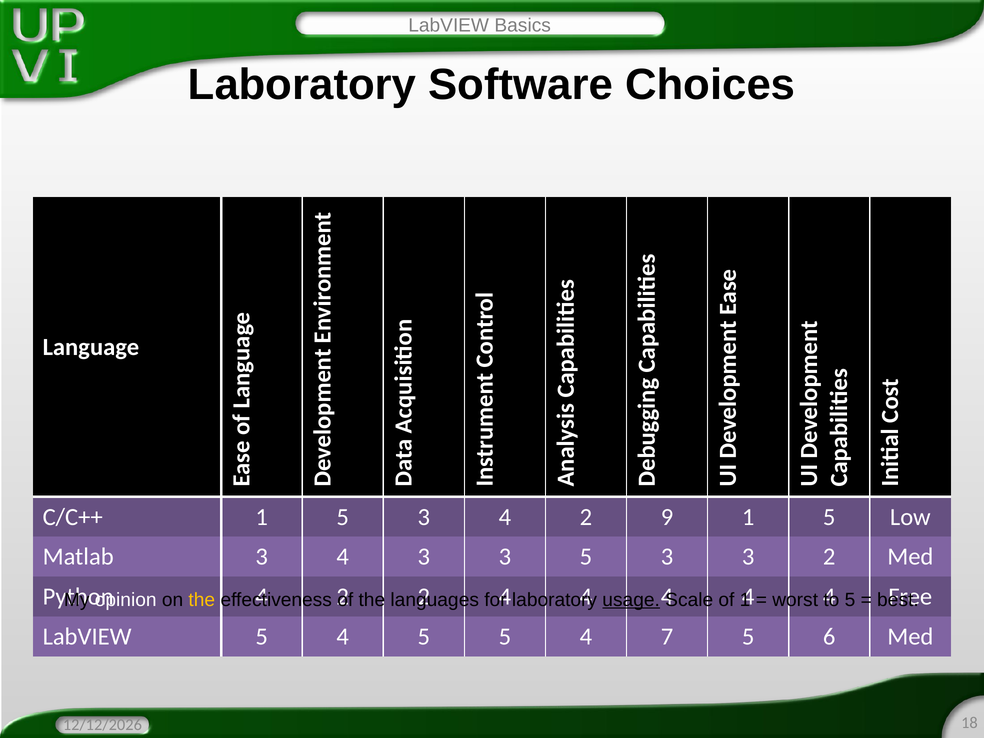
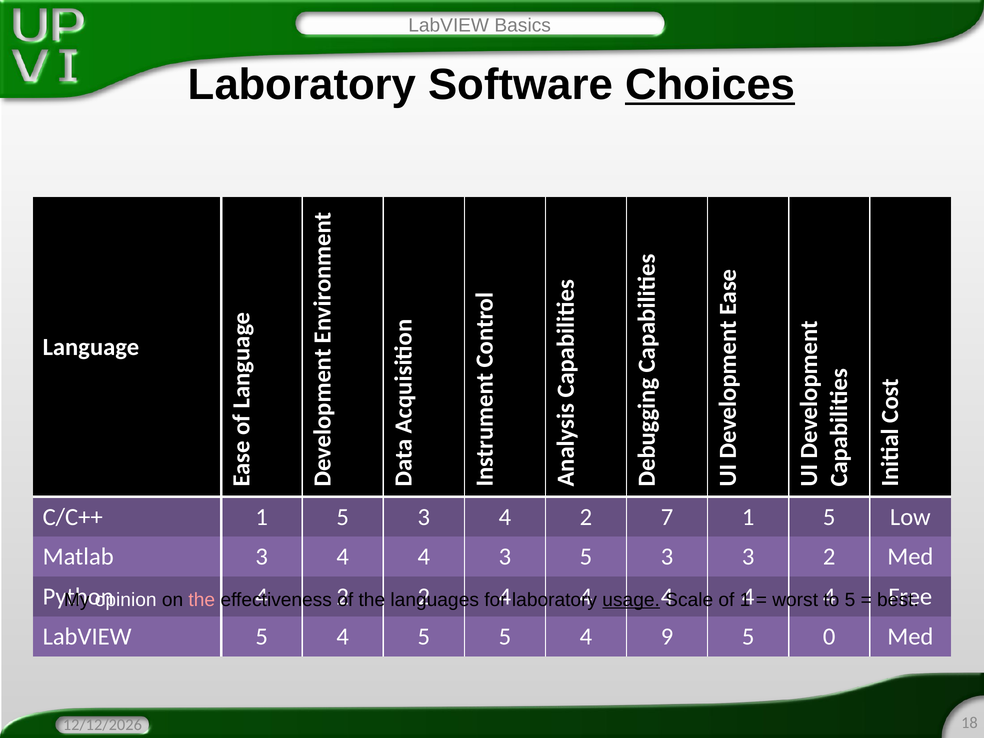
Choices underline: none -> present
9: 9 -> 7
3 4 3: 3 -> 4
the at (202, 600) colour: yellow -> pink
7: 7 -> 9
6: 6 -> 0
